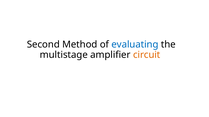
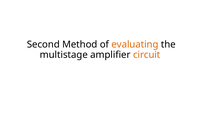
evaluating colour: blue -> orange
